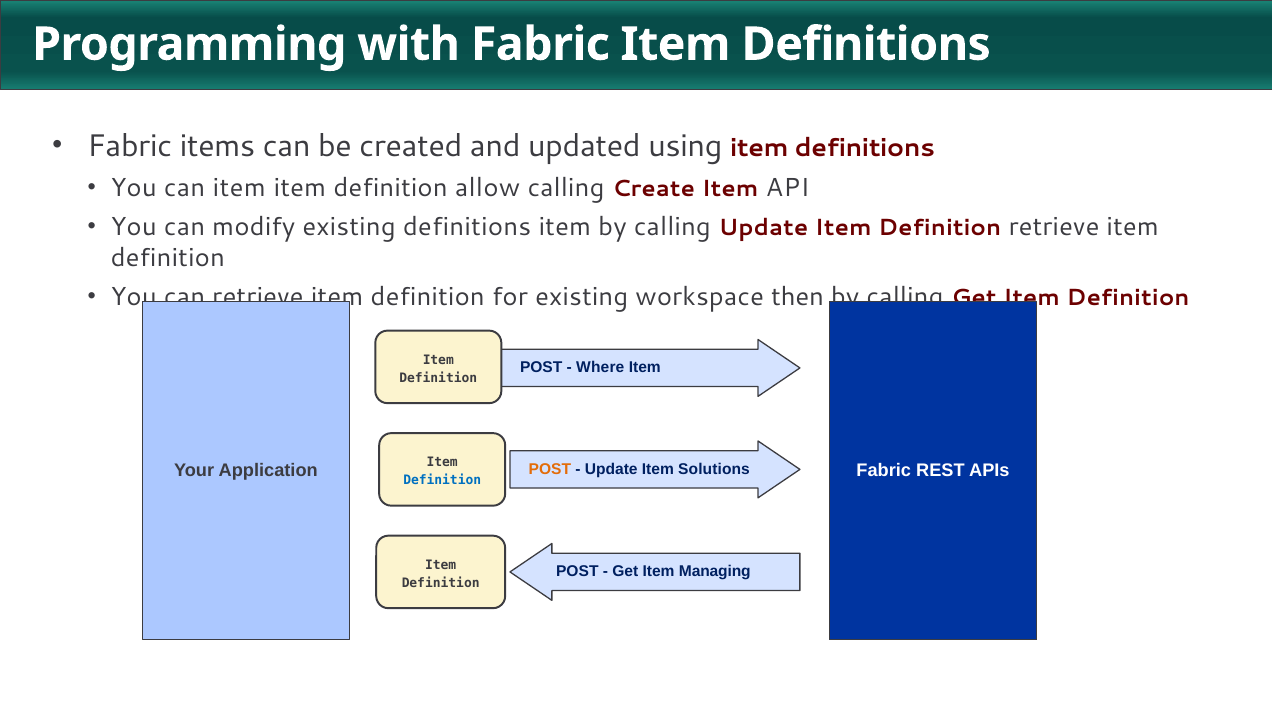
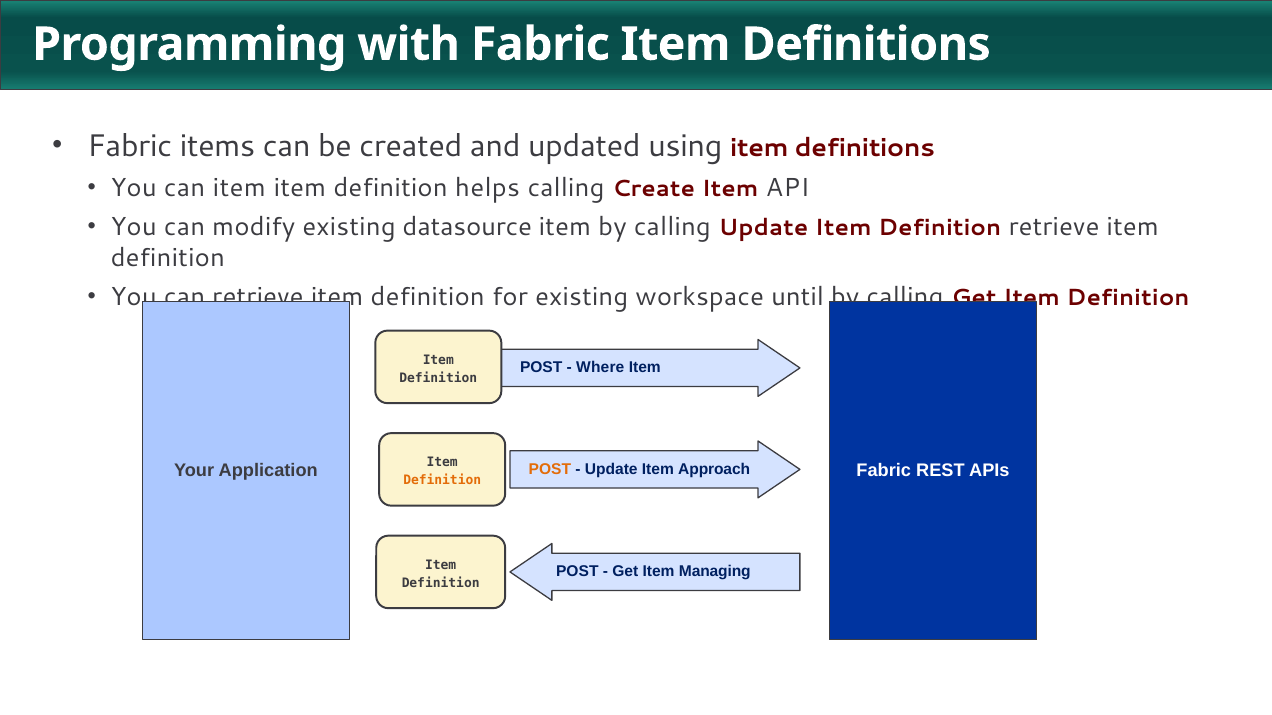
allow: allow -> helps
existing definitions: definitions -> datasource
then: then -> until
Solutions: Solutions -> Approach
Definition at (442, 481) colour: blue -> orange
